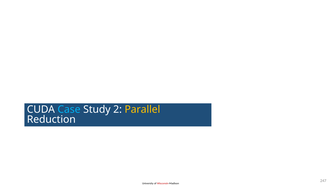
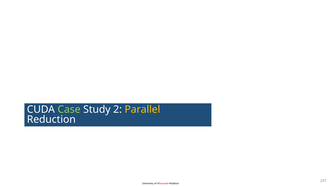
Case colour: light blue -> light green
